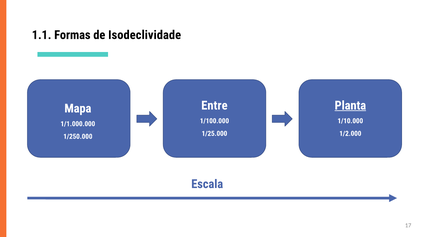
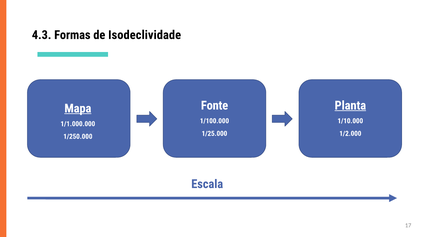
1.1: 1.1 -> 4.3
Entre: Entre -> Fonte
Mapa underline: none -> present
